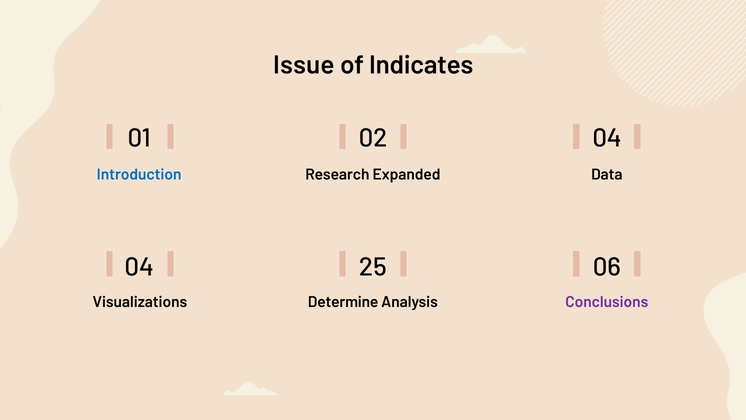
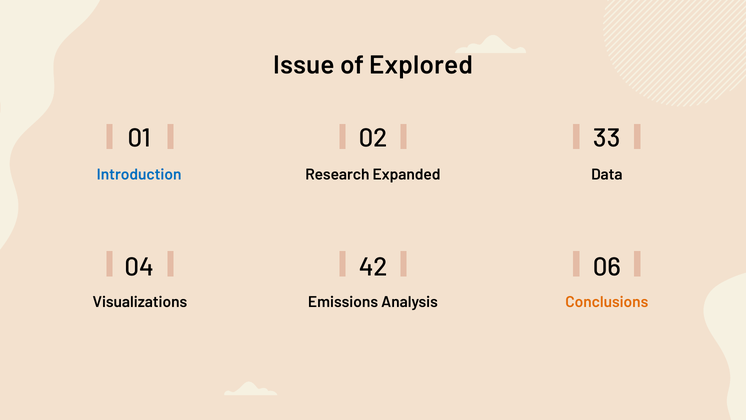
Indicates: Indicates -> Explored
02 04: 04 -> 33
25: 25 -> 42
Determine: Determine -> Emissions
Conclusions colour: purple -> orange
